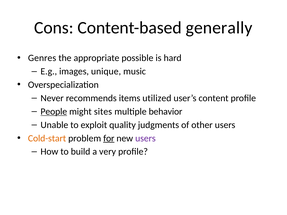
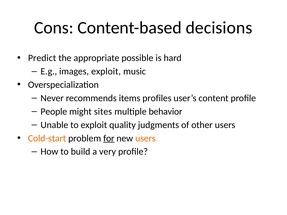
generally: generally -> decisions
Genres: Genres -> Predict
images unique: unique -> exploit
utilized: utilized -> profiles
People underline: present -> none
users at (145, 138) colour: purple -> orange
